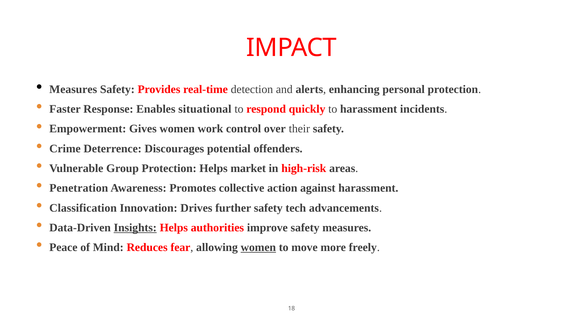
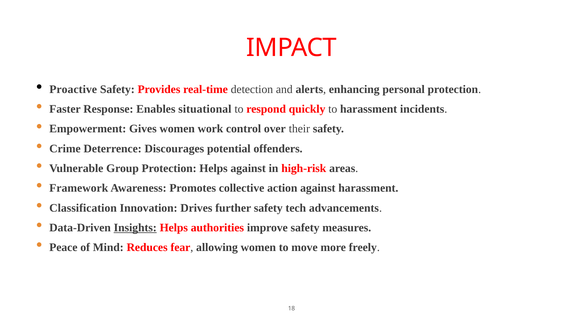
Measures at (73, 89): Measures -> Proactive
Helps market: market -> against
Penetration: Penetration -> Framework
women at (258, 247) underline: present -> none
